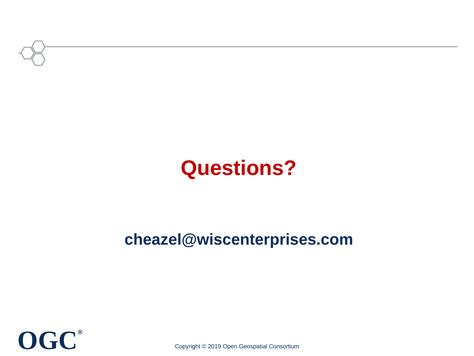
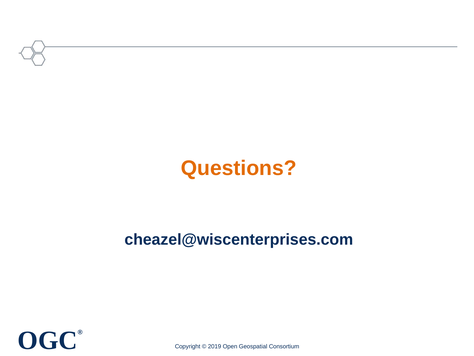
Questions colour: red -> orange
